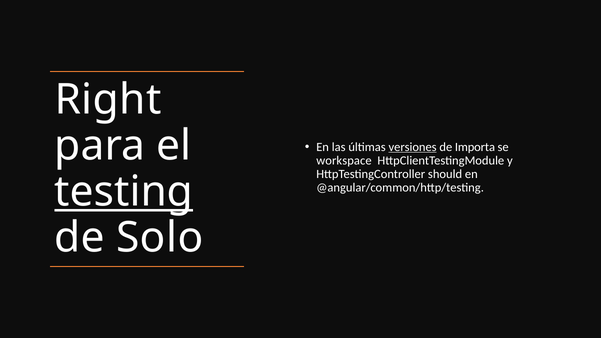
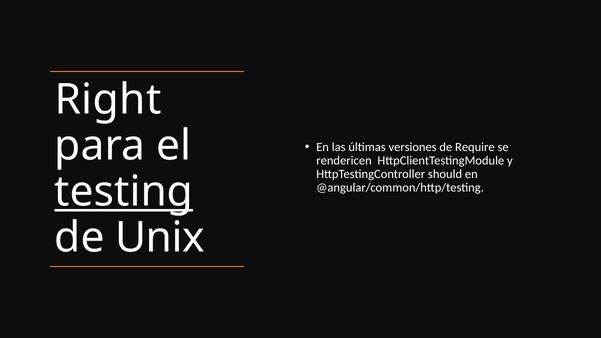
versiones underline: present -> none
Importa: Importa -> Require
workspace: workspace -> rendericen
Solo: Solo -> Unix
